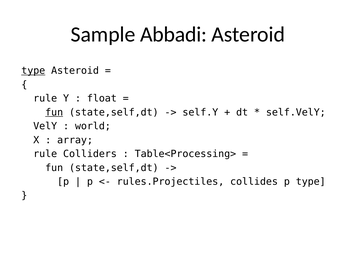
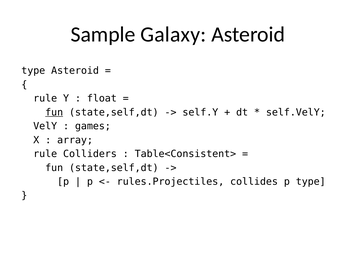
Abbadi: Abbadi -> Galaxy
type at (33, 71) underline: present -> none
world: world -> games
Table<Processing>: Table<Processing> -> Table<Consistent>
